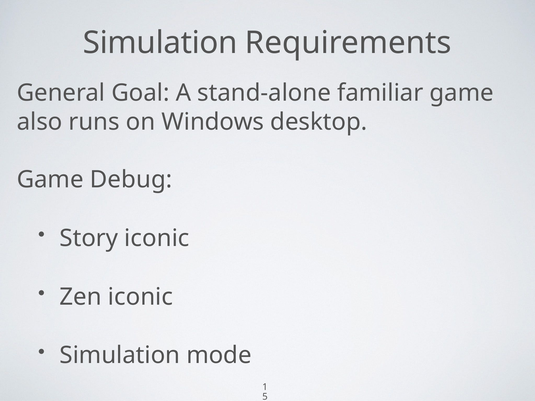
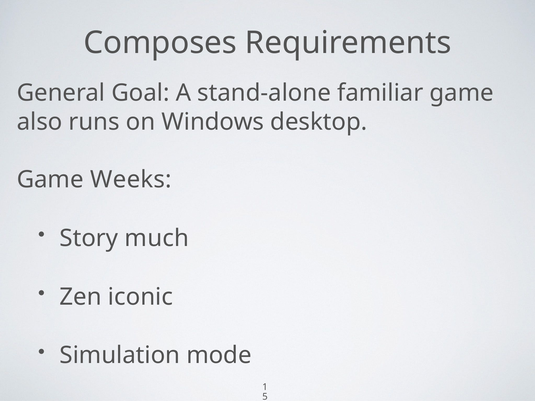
Simulation at (160, 43): Simulation -> Composes
Debug: Debug -> Weeks
Story iconic: iconic -> much
